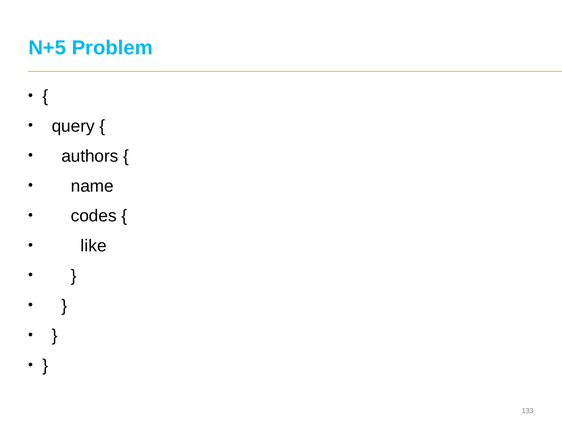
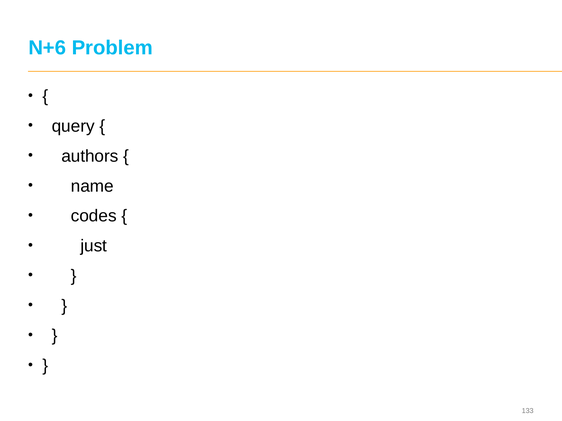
N+5: N+5 -> N+6
like: like -> just
